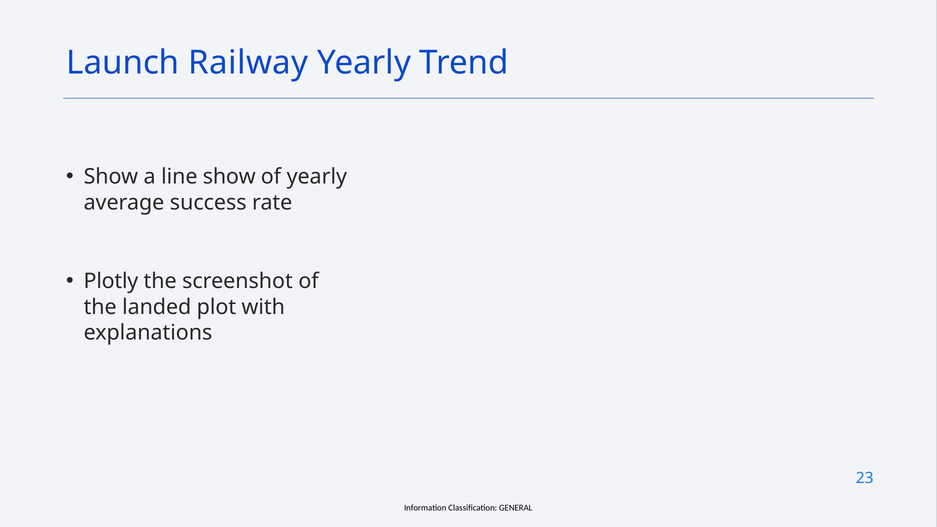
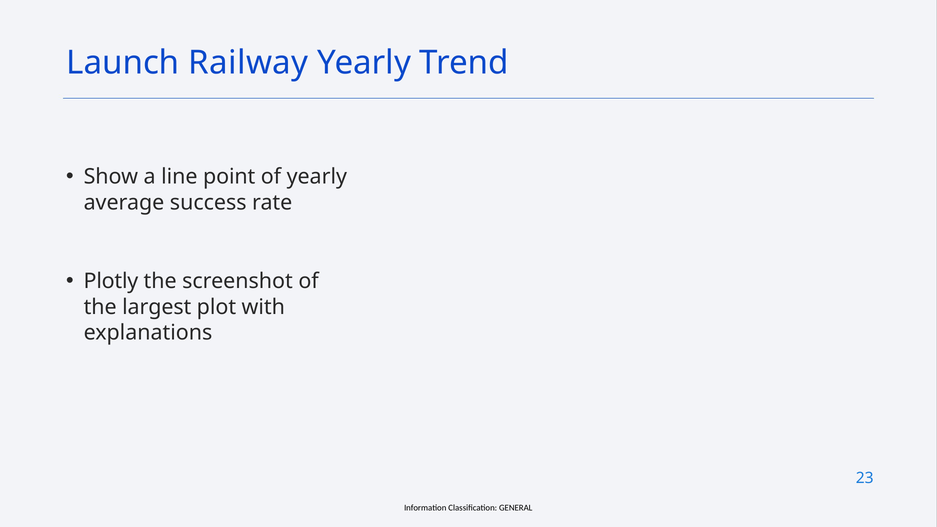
line show: show -> point
landed: landed -> largest
